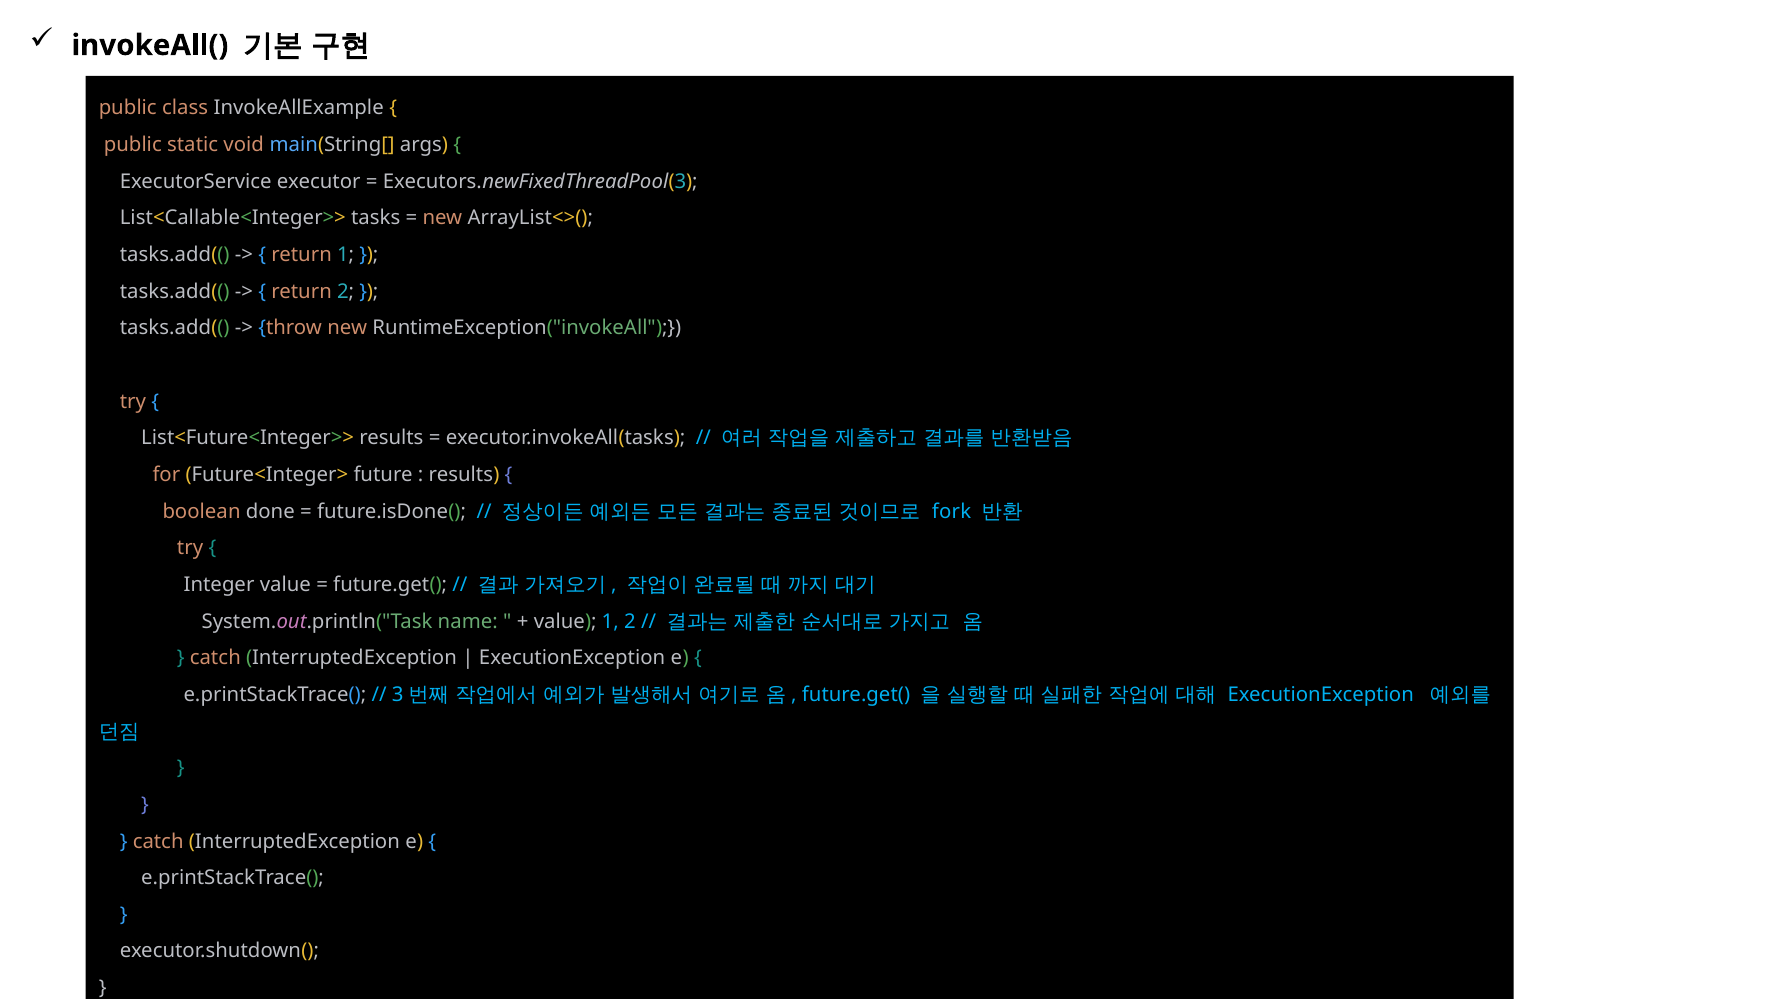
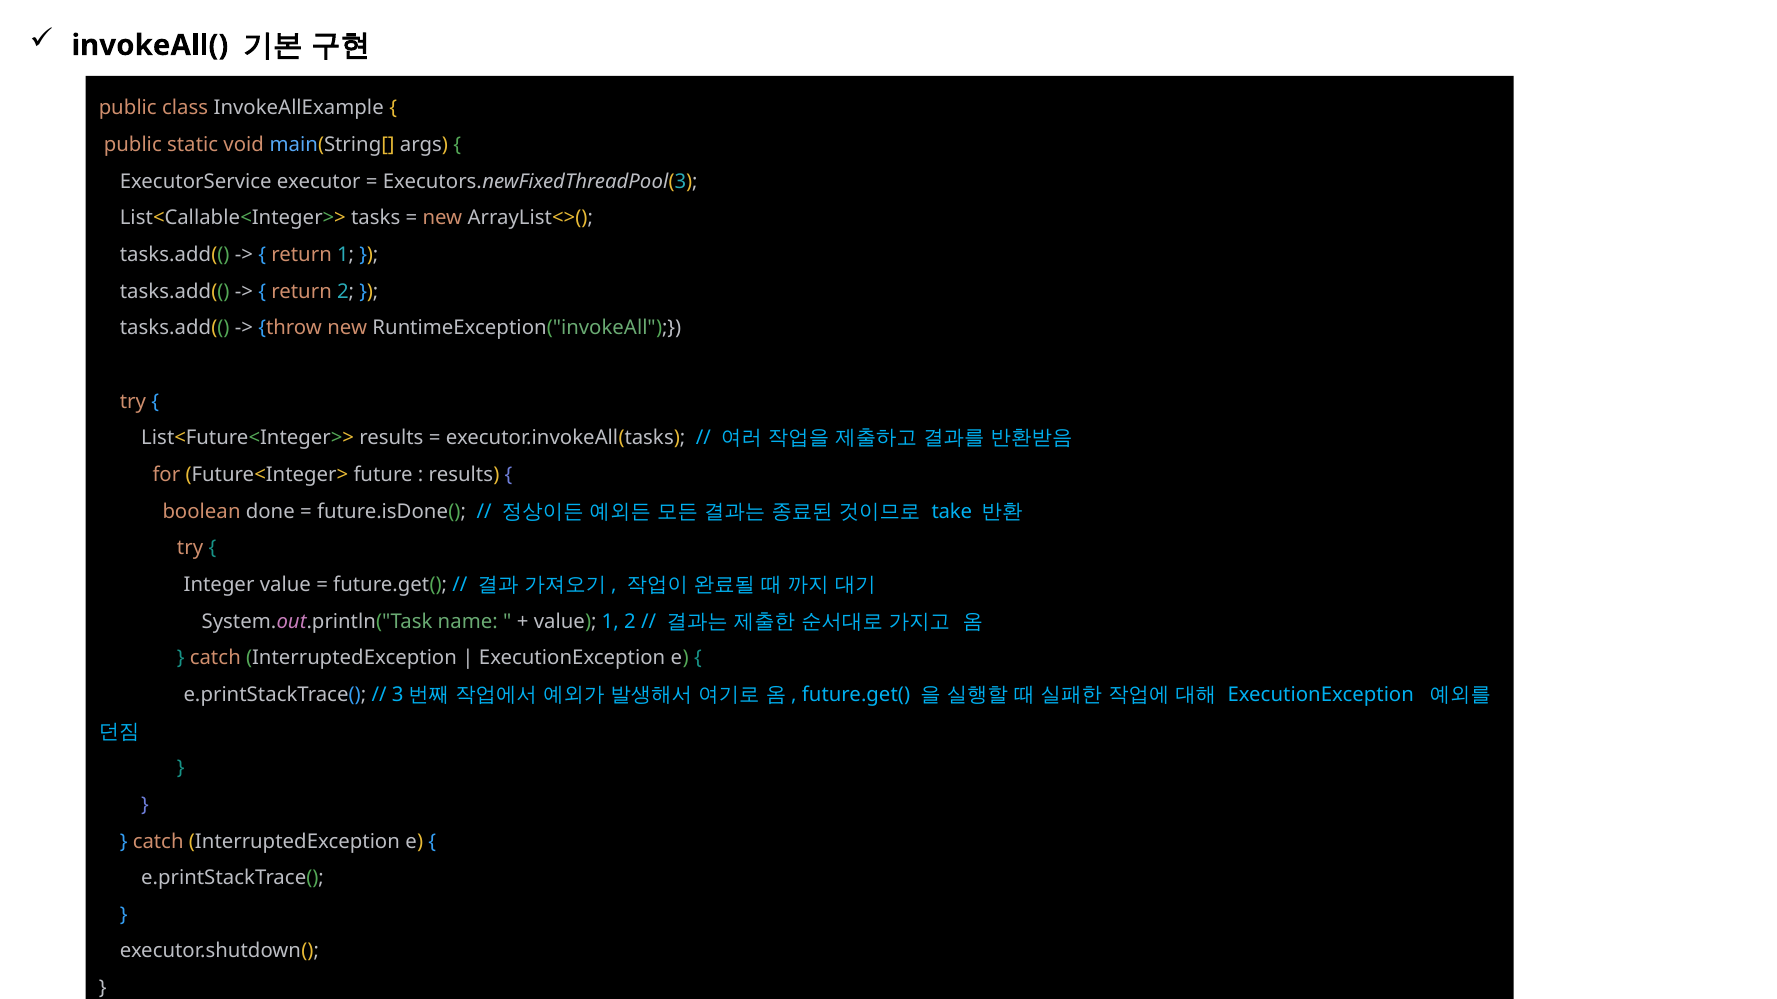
fork: fork -> take
